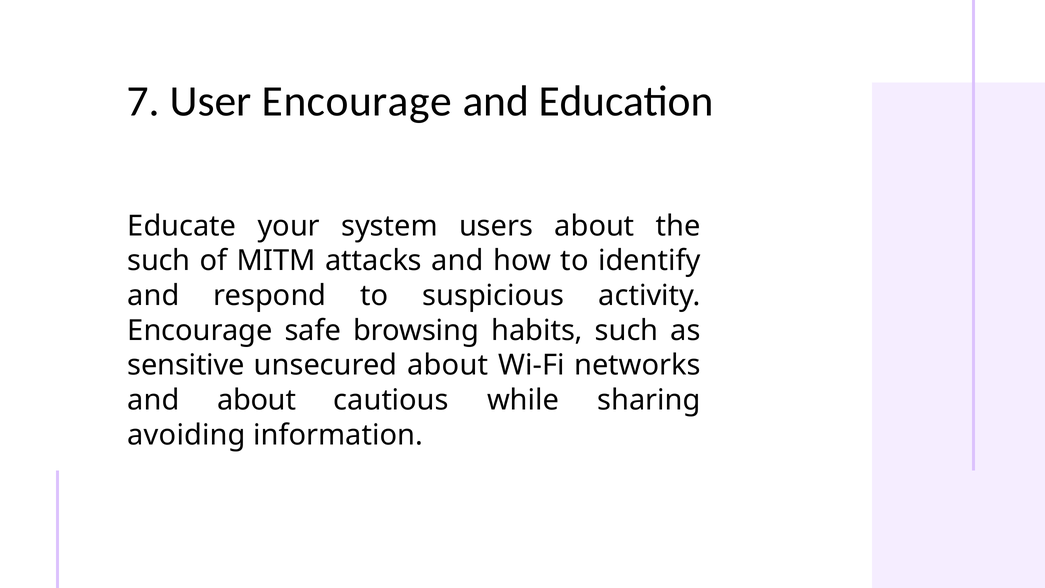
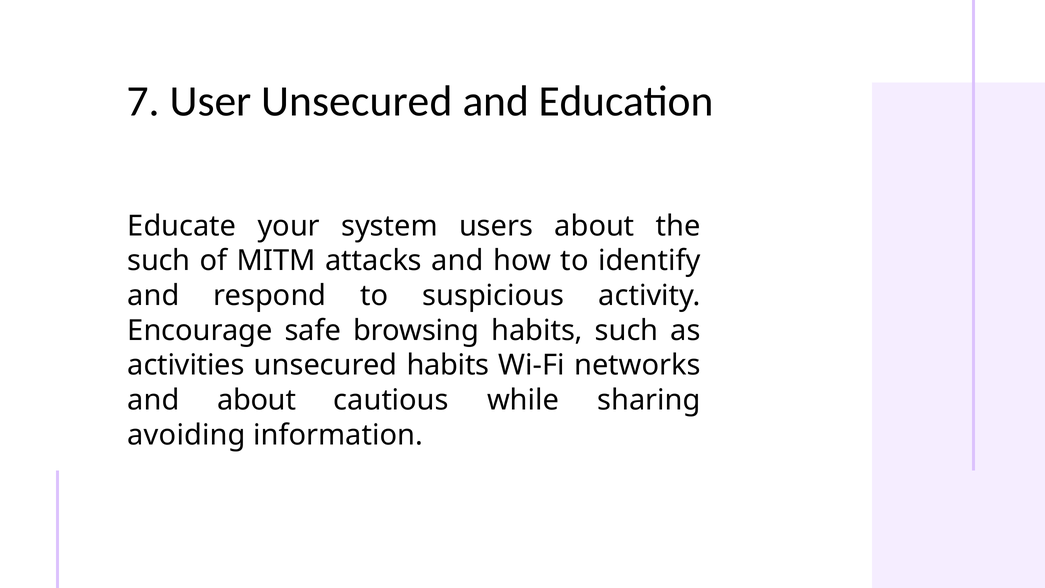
User Encourage: Encourage -> Unsecured
sensitive: sensitive -> activities
unsecured about: about -> habits
